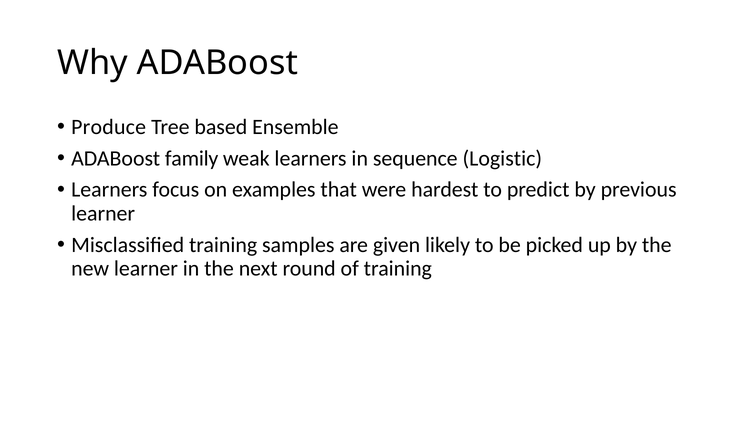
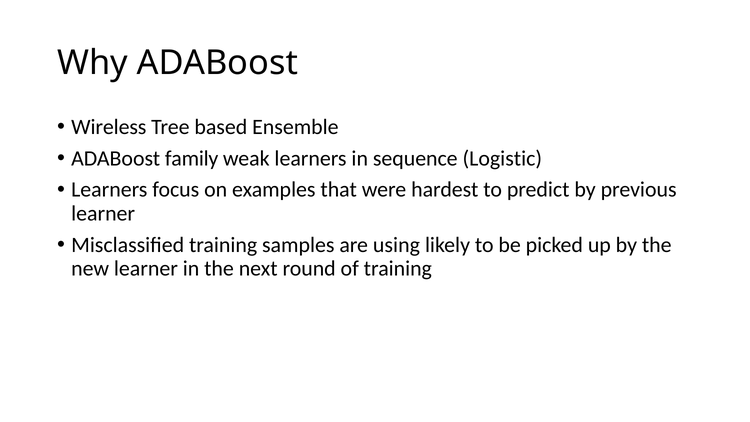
Produce: Produce -> Wireless
given: given -> using
